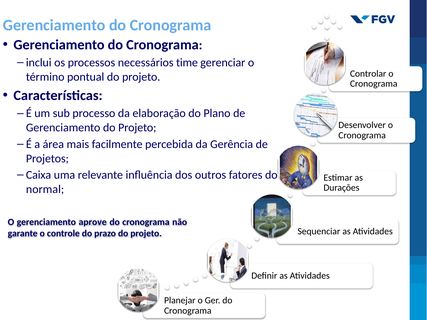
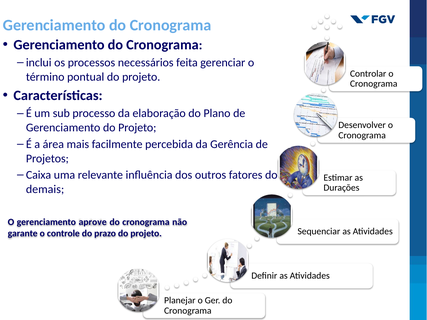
time: time -> feita
normal: normal -> demais
